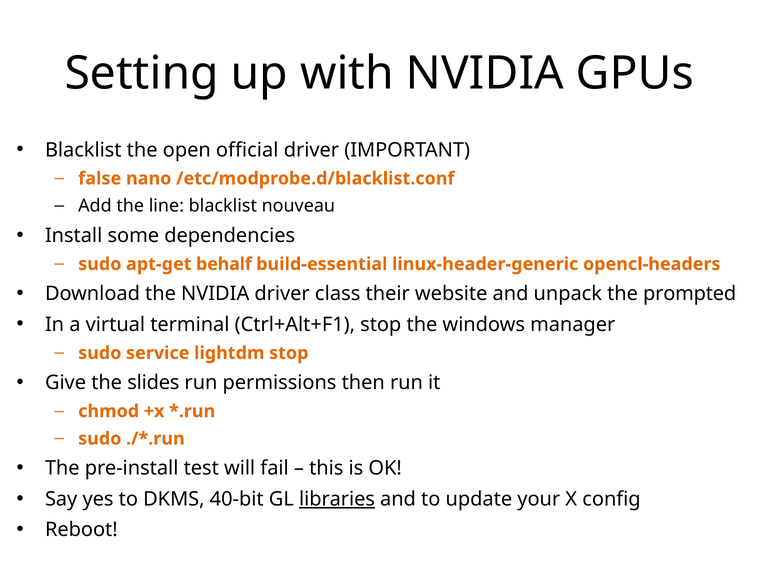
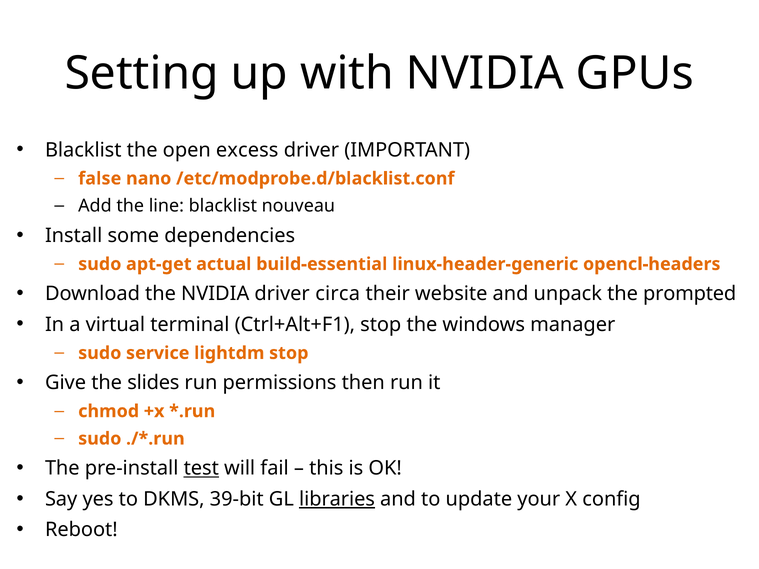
official: official -> excess
behalf: behalf -> actual
class: class -> circa
test underline: none -> present
40-bit: 40-bit -> 39-bit
